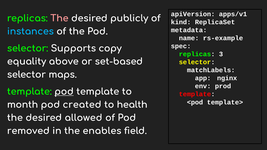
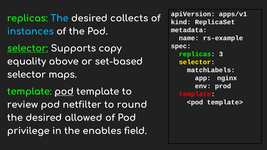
The at (59, 18) colour: pink -> light blue
publicly: publicly -> collects
selector at (28, 48) underline: none -> present
month: month -> review
created: created -> netfilter
health: health -> round
removed: removed -> privilege
